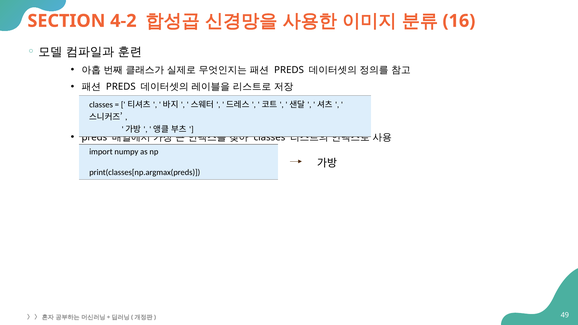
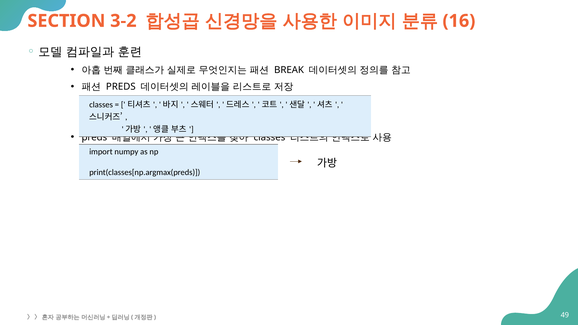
4-2: 4-2 -> 3-2
PREDS at (289, 70): PREDS -> BREAK
